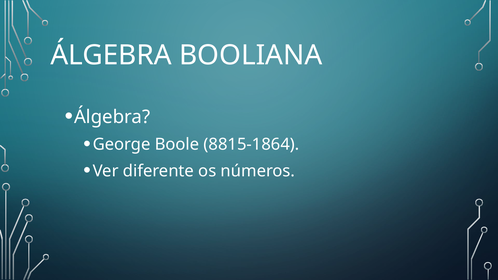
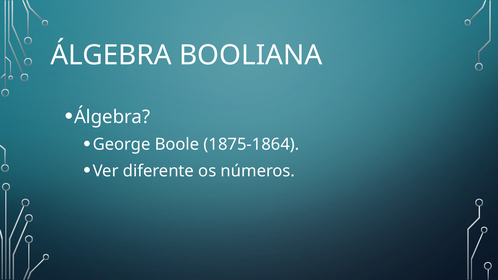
8815-1864: 8815-1864 -> 1875-1864
